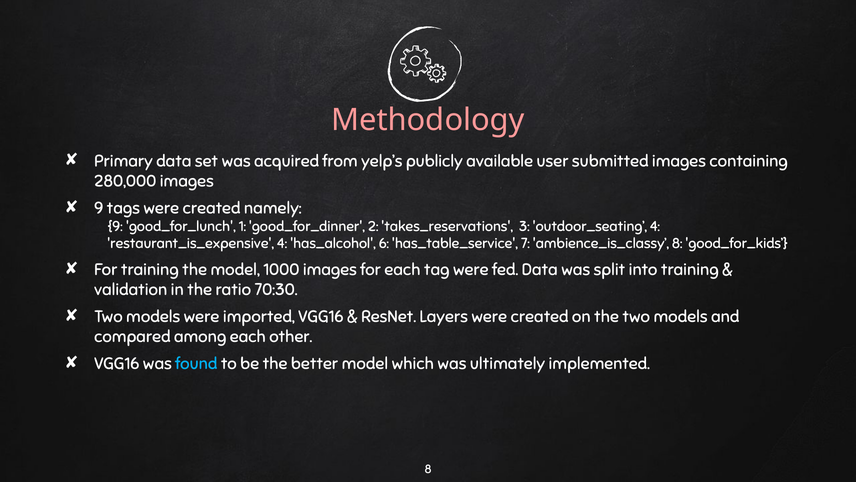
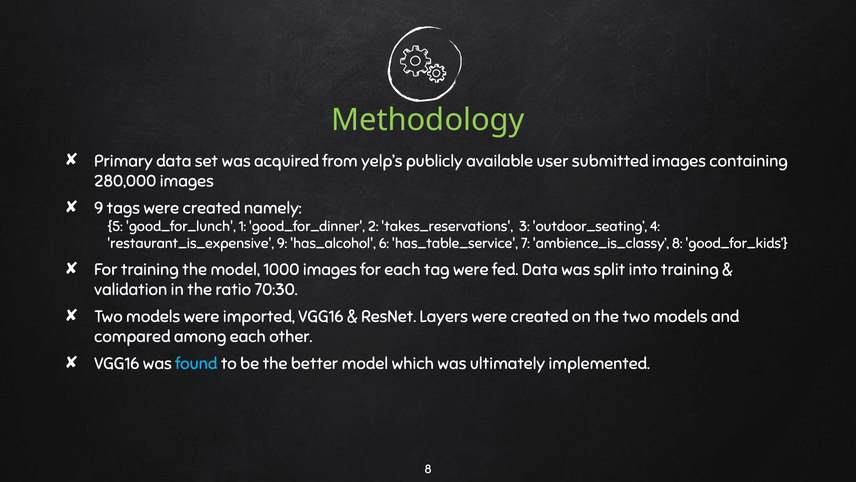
Methodology colour: pink -> light green
9 at (115, 226): 9 -> 5
restaurant_is_expensive 4: 4 -> 9
